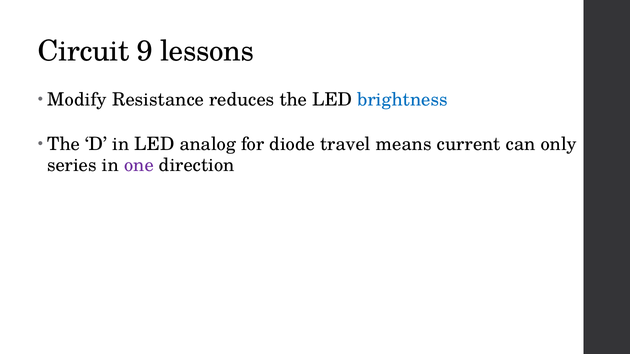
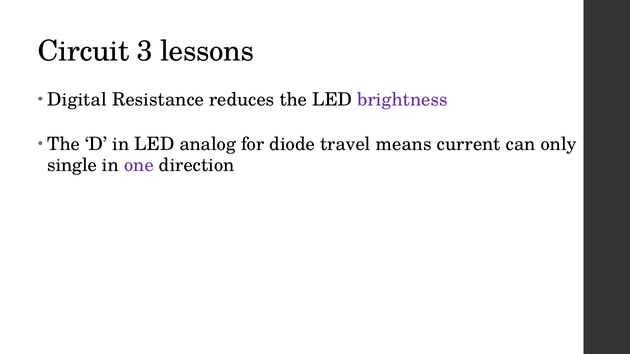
9: 9 -> 3
Modify: Modify -> Digital
brightness colour: blue -> purple
series: series -> single
